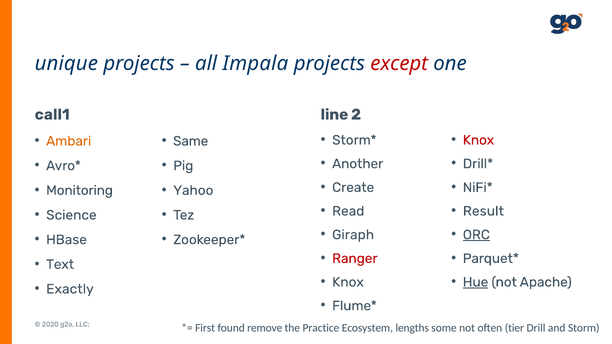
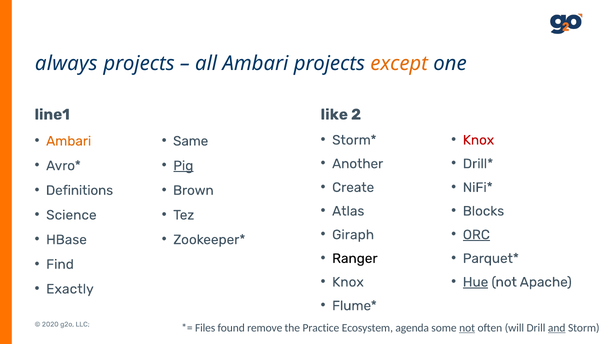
unique: unique -> always
all Impala: Impala -> Ambari
except colour: red -> orange
call1: call1 -> line1
line: line -> like
Pig underline: none -> present
Monitoring: Monitoring -> Definitions
Yahoo: Yahoo -> Brown
Read: Read -> Atlas
Result: Result -> Blocks
Ranger colour: red -> black
Text: Text -> Find
First: First -> Files
lengths: lengths -> agenda
not at (467, 328) underline: none -> present
tier: tier -> will
and underline: none -> present
